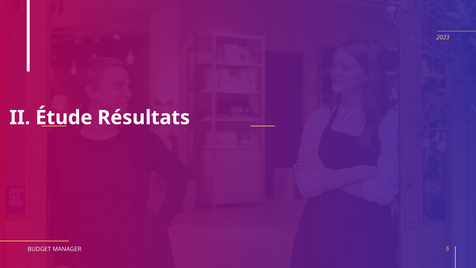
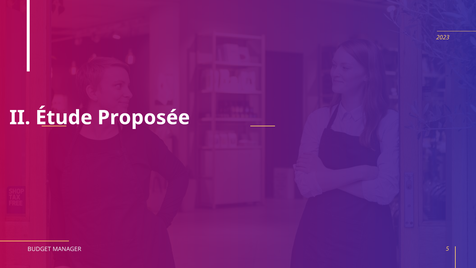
Résultats: Résultats -> Proposée
